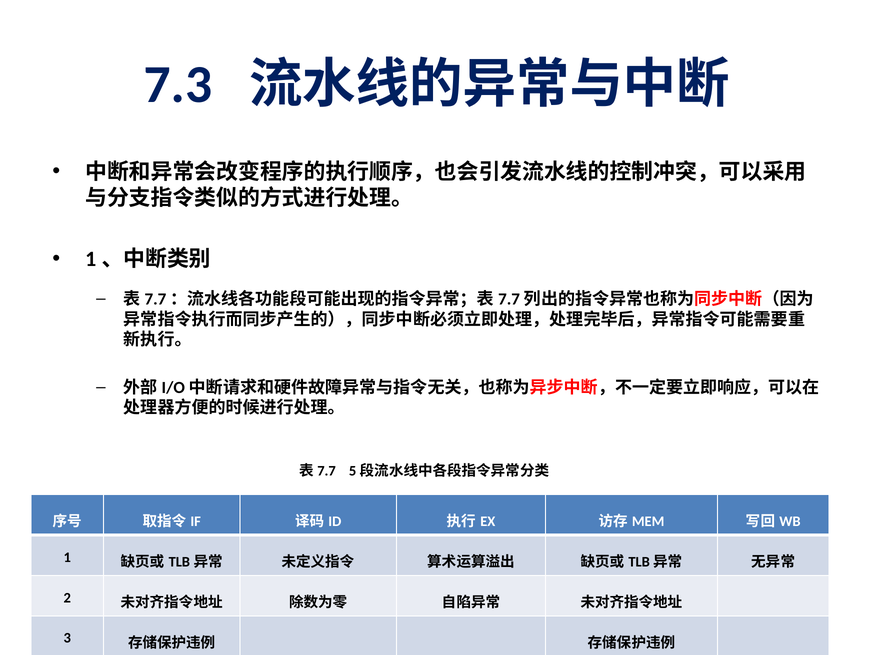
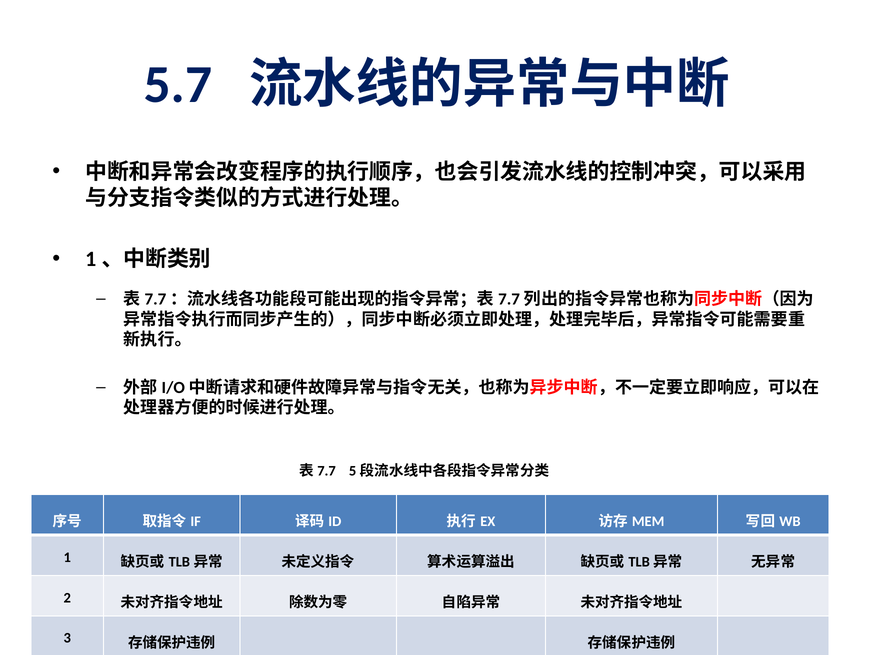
7.3: 7.3 -> 5.7
